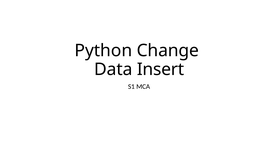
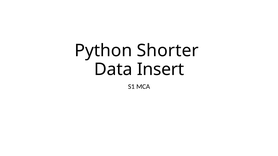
Change: Change -> Shorter
